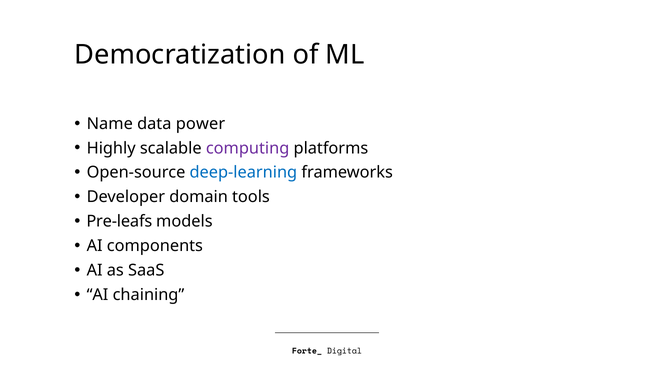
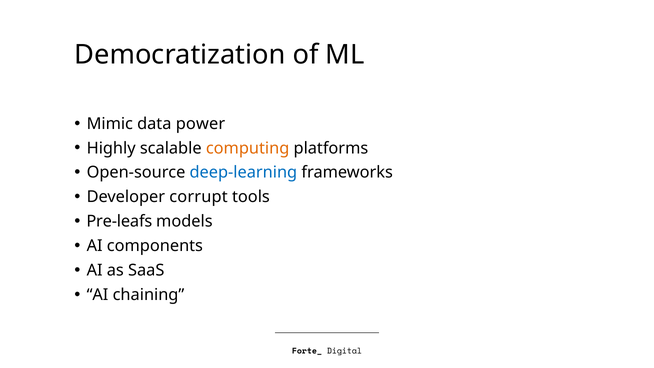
Name: Name -> Mimic
computing colour: purple -> orange
domain: domain -> corrupt
